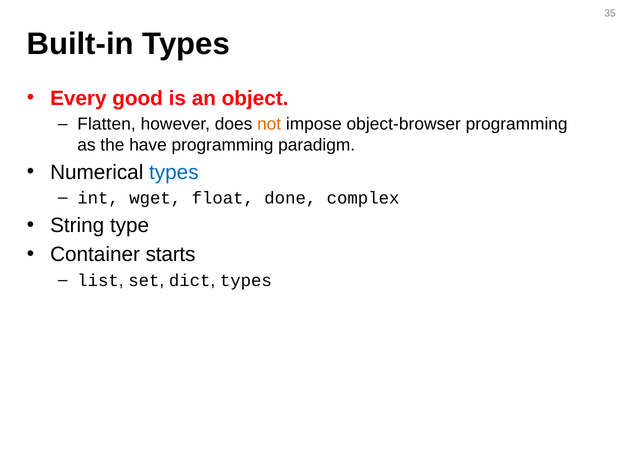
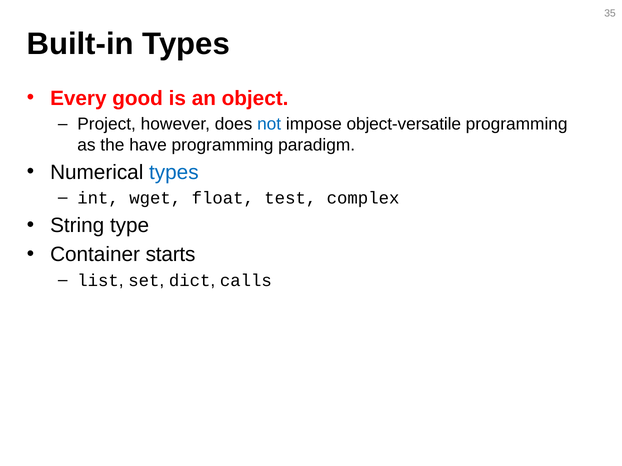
Flatten: Flatten -> Project
not colour: orange -> blue
object-browser: object-browser -> object-versatile
done: done -> test
dict types: types -> calls
